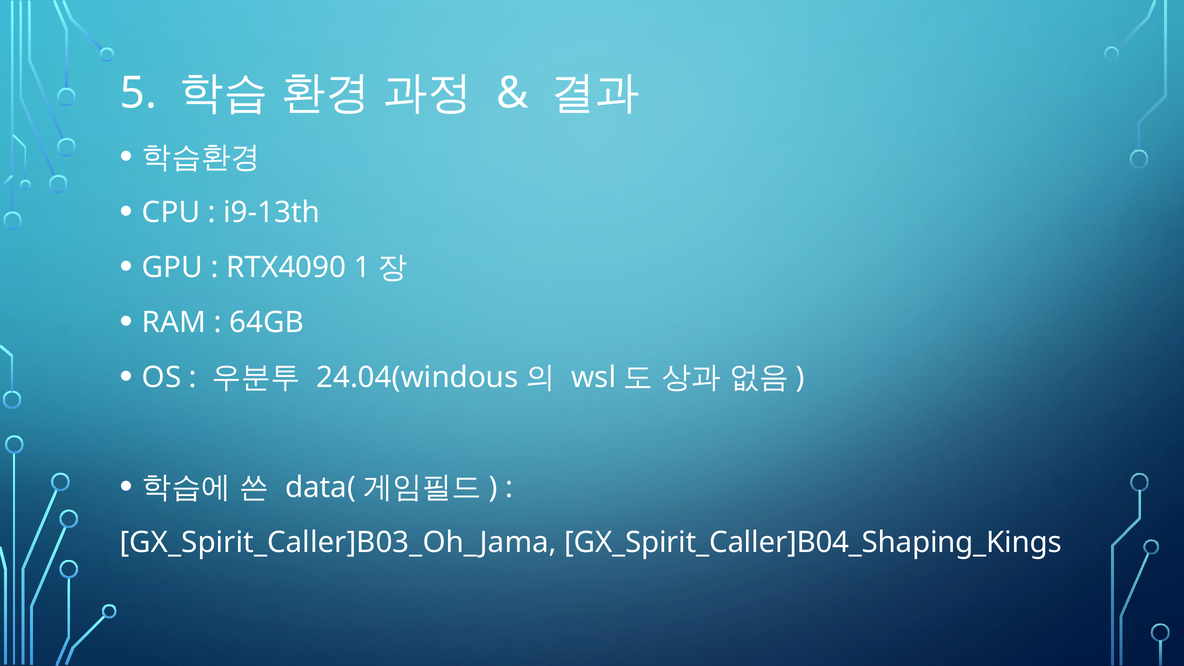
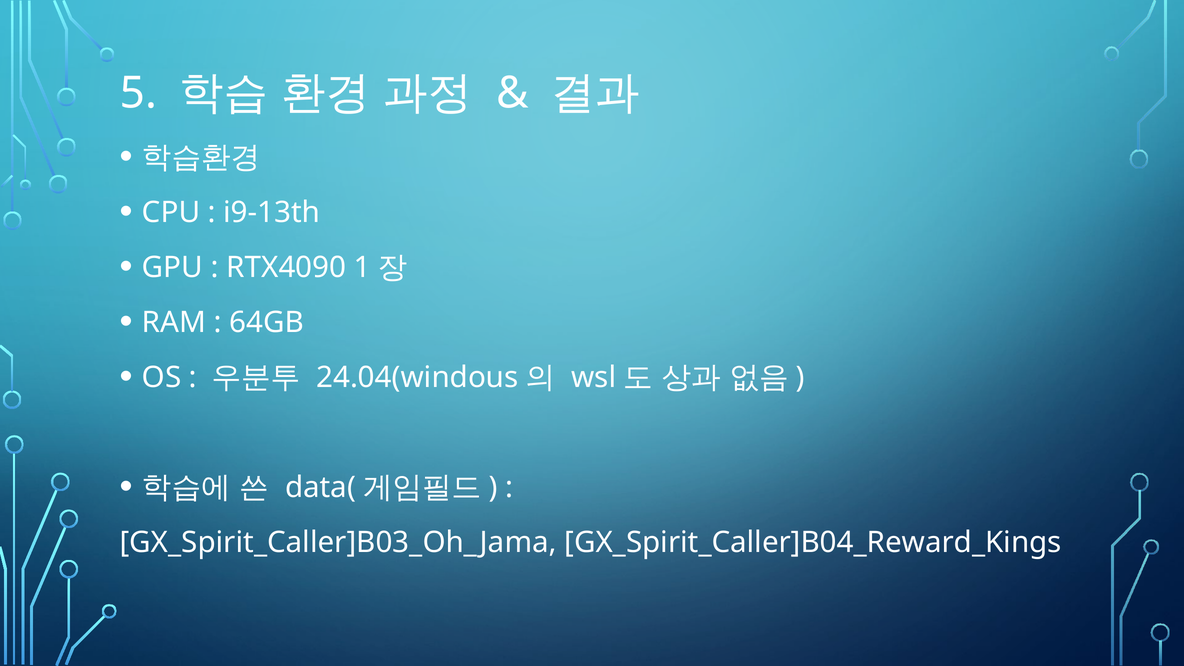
GX_Spirit_Caller]B04_Shaping_Kings: GX_Spirit_Caller]B04_Shaping_Kings -> GX_Spirit_Caller]B04_Reward_Kings
